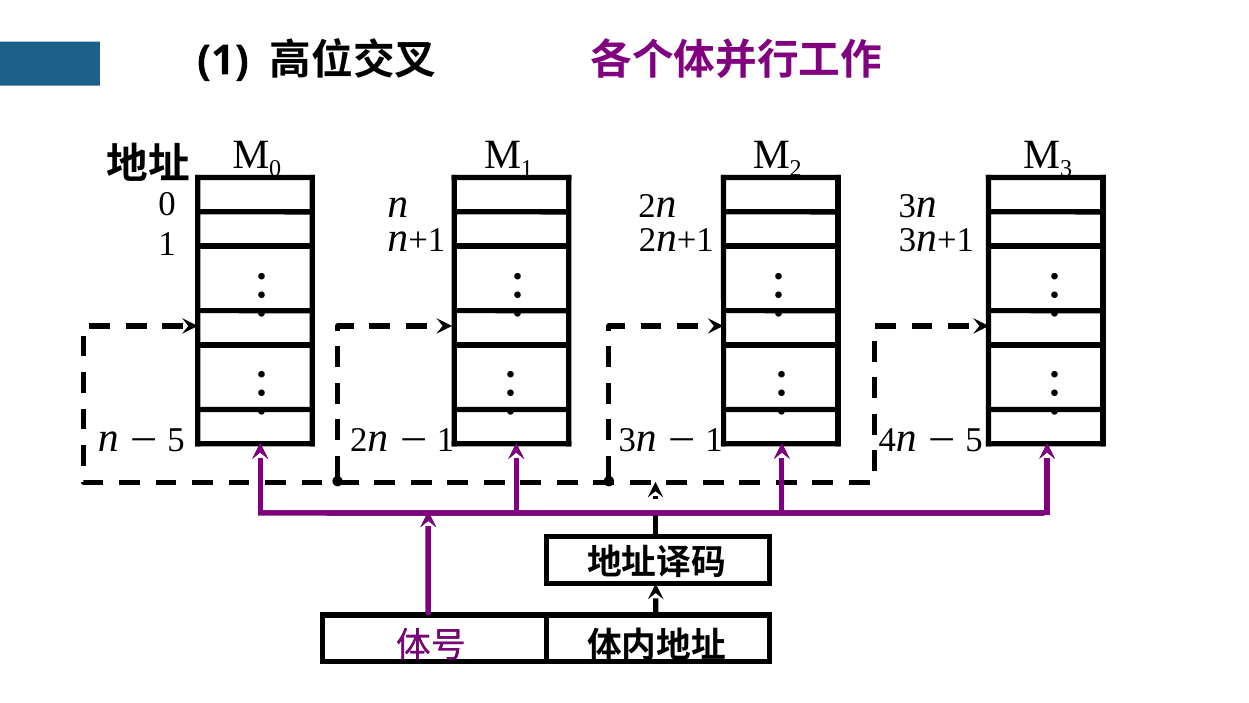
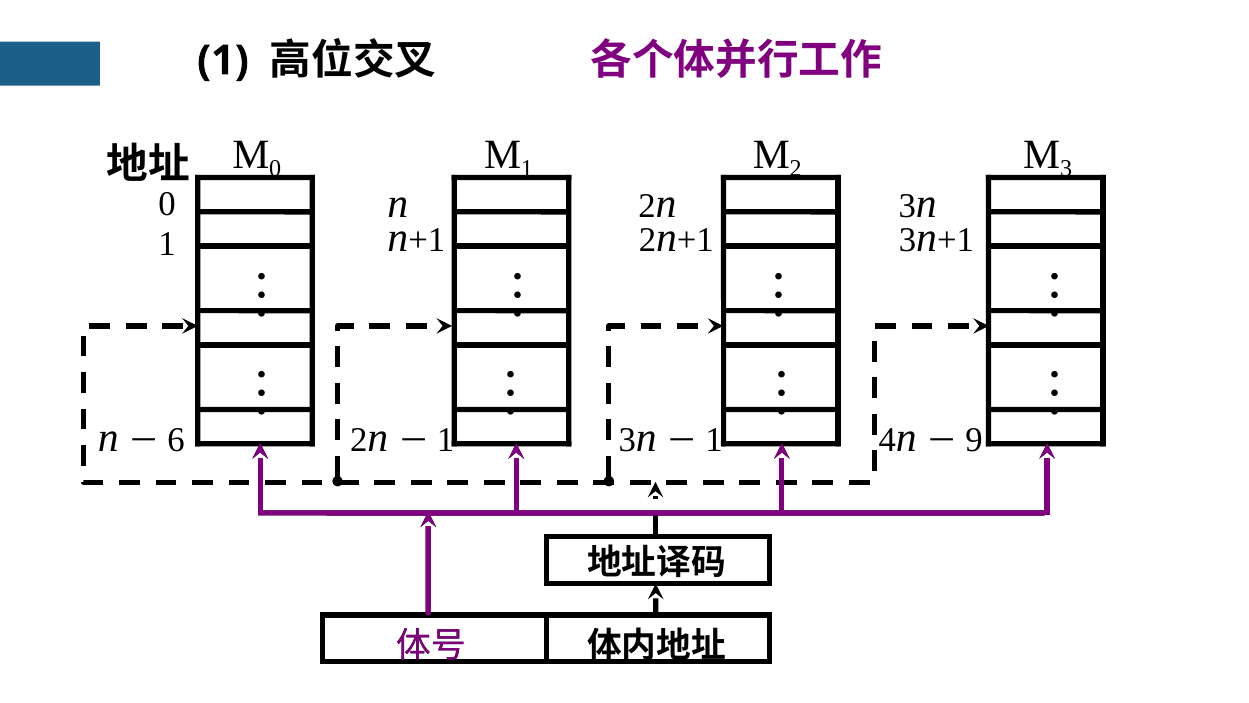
5 at (176, 440): 5 -> 6
5 at (974, 440): 5 -> 9
